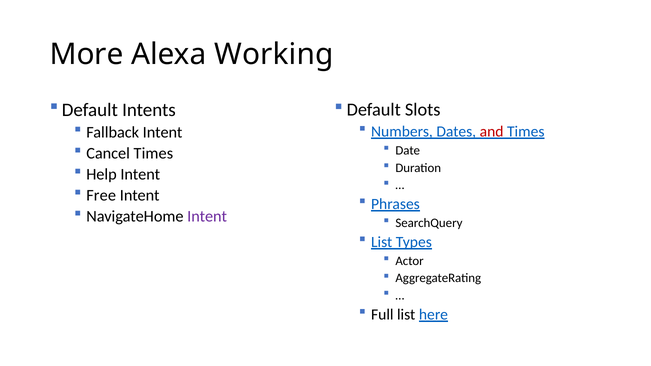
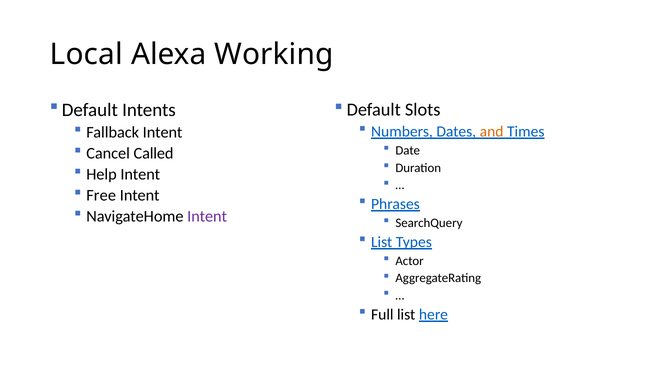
More: More -> Local
and colour: red -> orange
Cancel Times: Times -> Called
